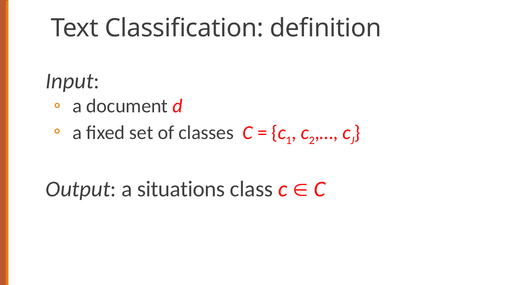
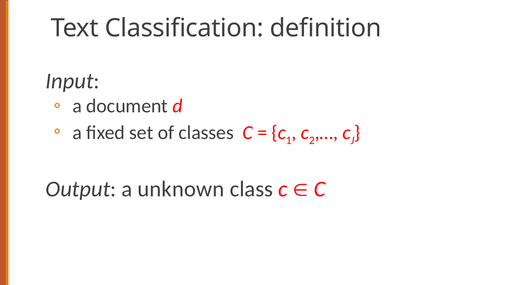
situations: situations -> unknown
